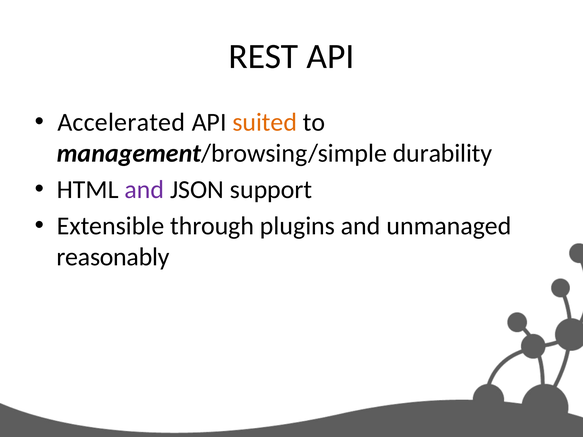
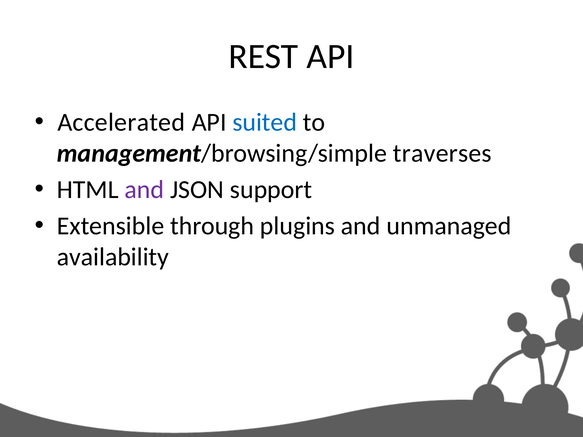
suited colour: orange -> blue
durability: durability -> traverses
reasonably: reasonably -> availability
